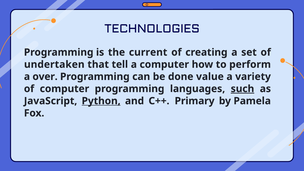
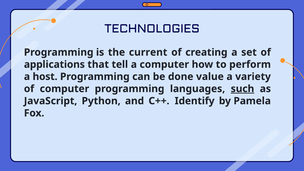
undertaken: undertaken -> applications
over: over -> host
Python underline: present -> none
Primary: Primary -> Identify
